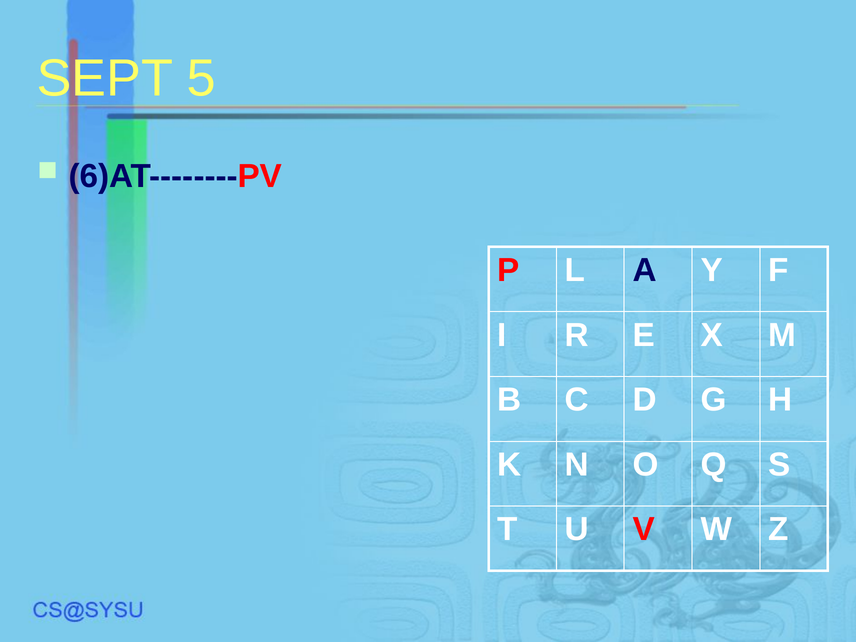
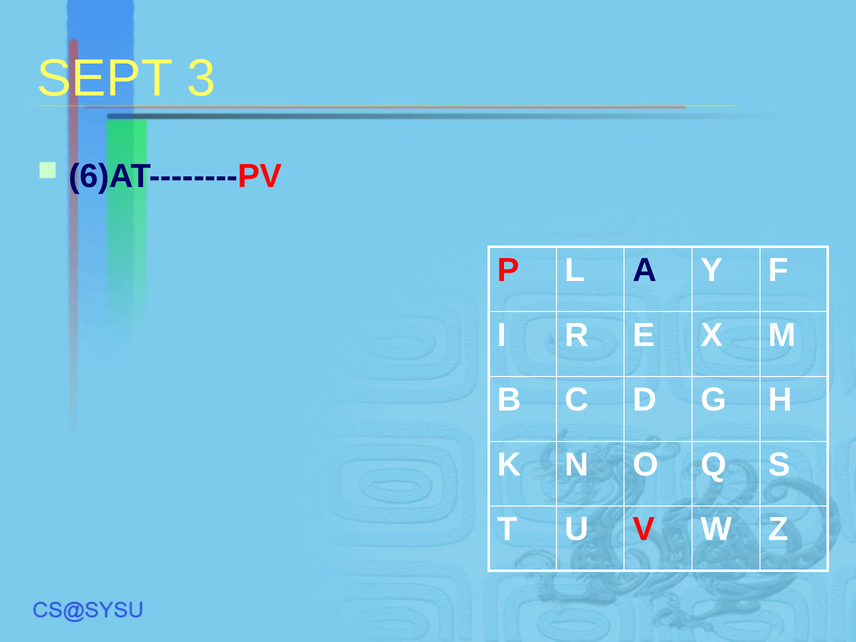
5: 5 -> 3
